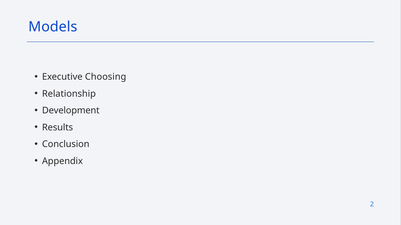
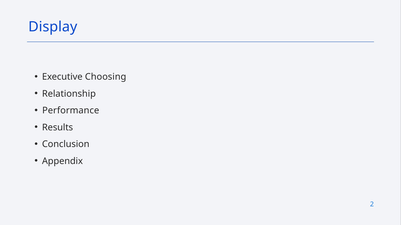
Models: Models -> Display
Development: Development -> Performance
